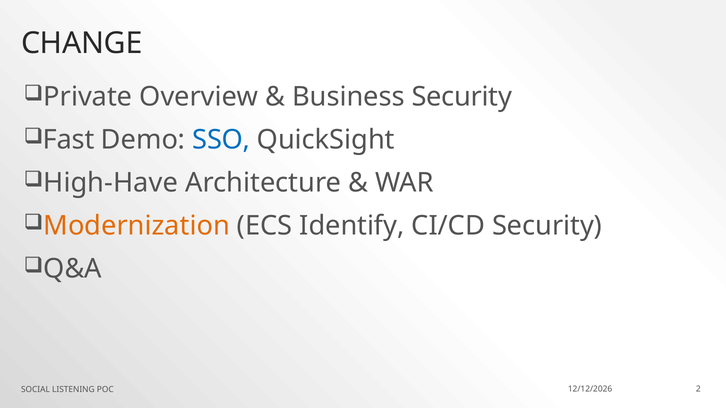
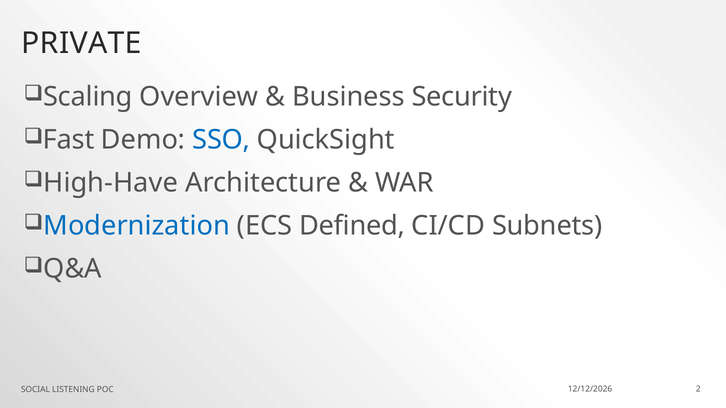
CHANGE: CHANGE -> PRIVATE
Private: Private -> Scaling
Modernization colour: orange -> blue
Identify: Identify -> Defined
CI/CD Security: Security -> Subnets
